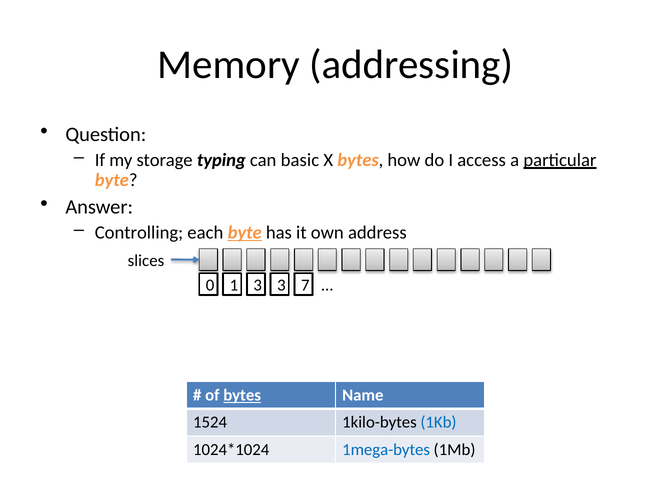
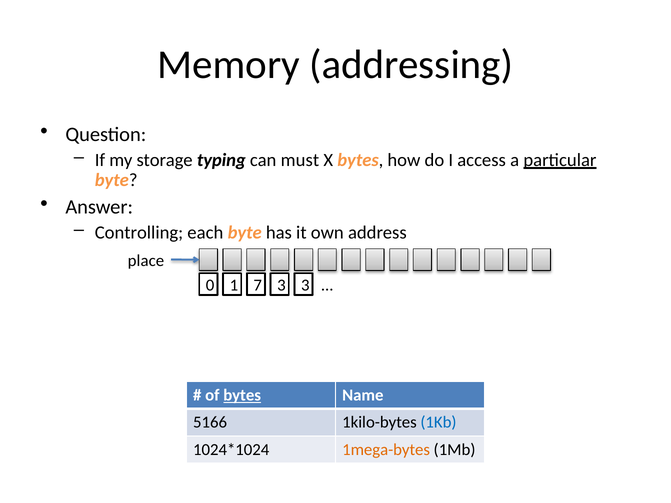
basic: basic -> must
byte at (245, 233) underline: present -> none
slices: slices -> place
1 3: 3 -> 7
3 7: 7 -> 3
1524: 1524 -> 5166
1mega-bytes colour: blue -> orange
